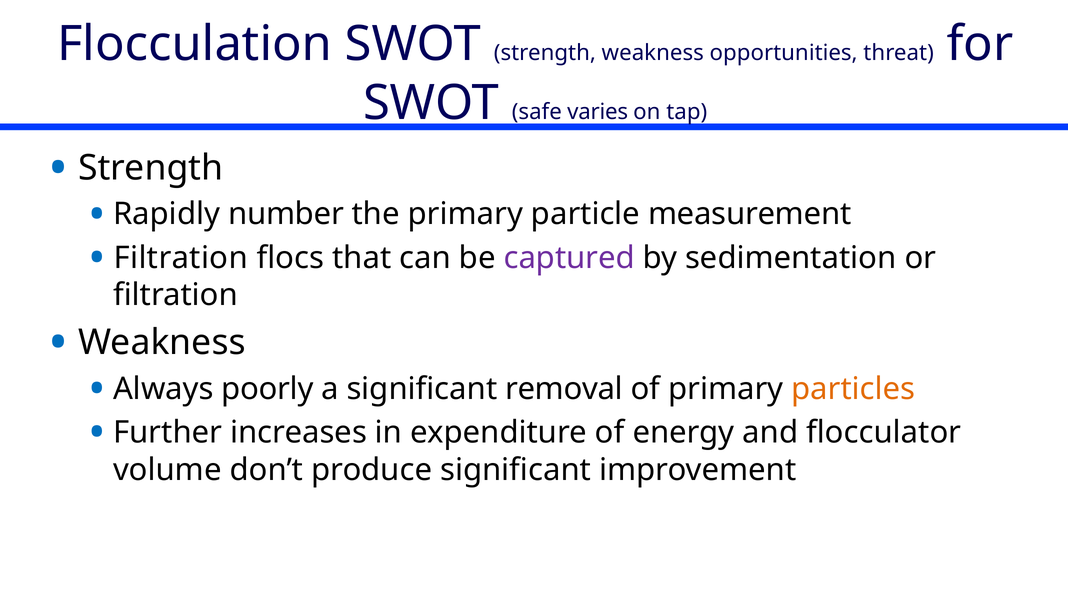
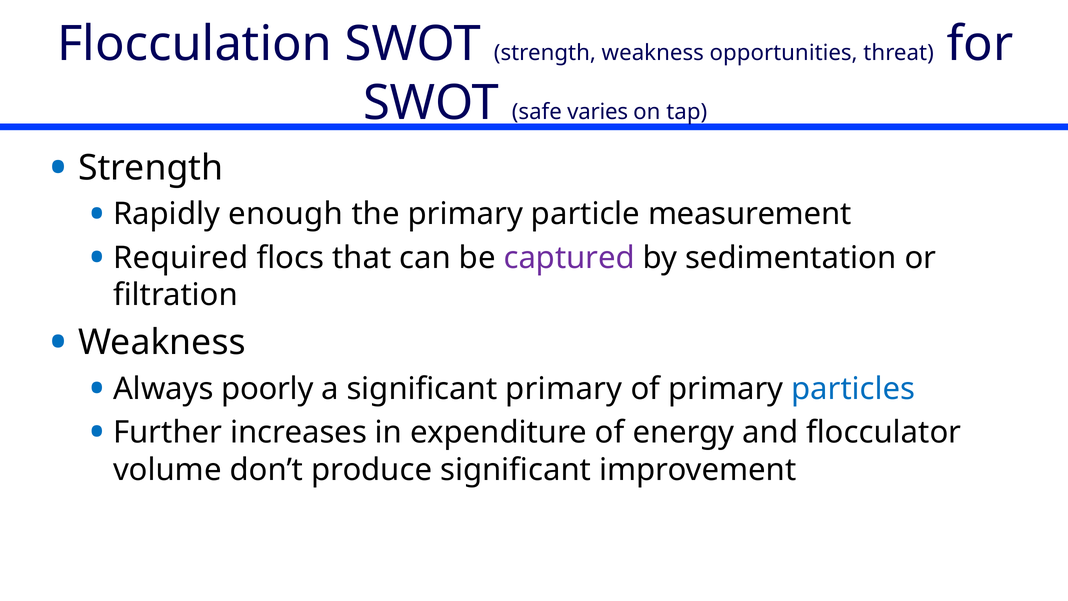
number: number -> enough
Filtration at (181, 258): Filtration -> Required
significant removal: removal -> primary
particles colour: orange -> blue
